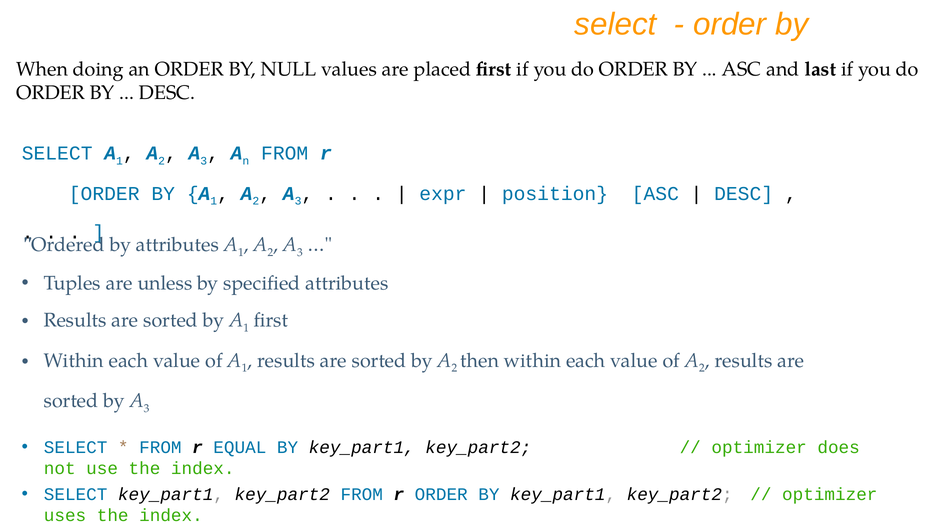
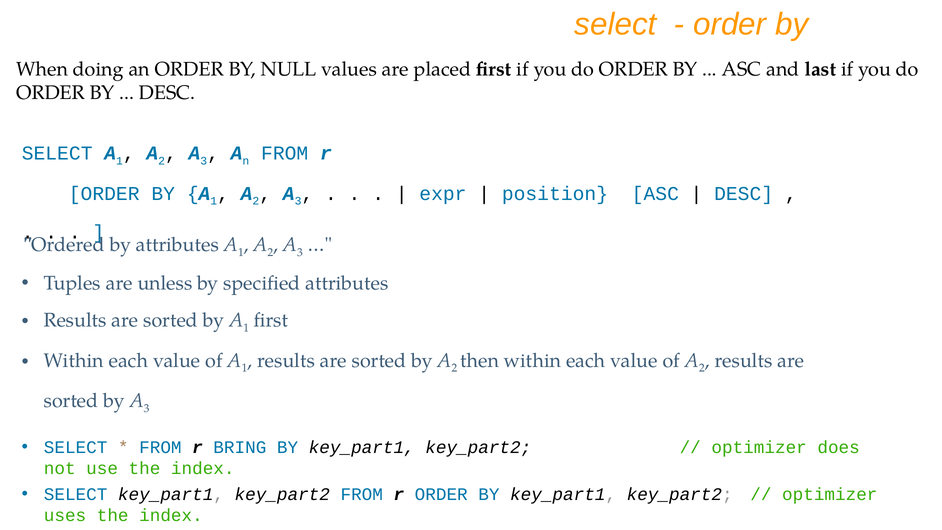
EQUAL: EQUAL -> BRING
